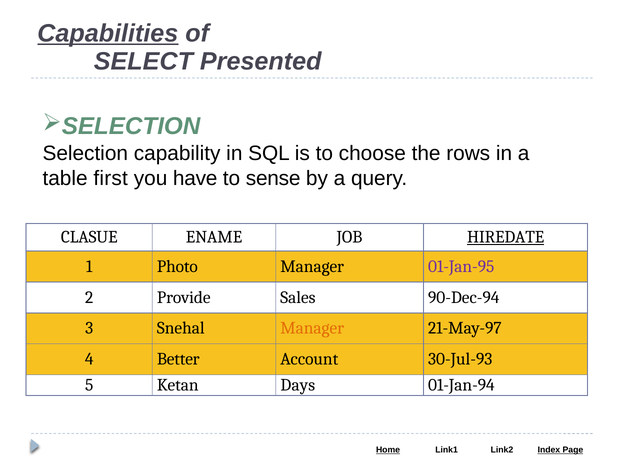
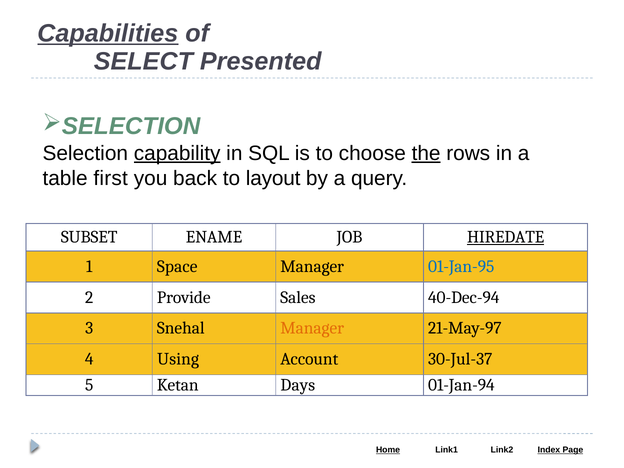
capability underline: none -> present
the underline: none -> present
have: have -> back
sense: sense -> layout
CLASUE: CLASUE -> SUBSET
Photo: Photo -> Space
01-Jan-95 colour: purple -> blue
90-Dec-94: 90-Dec-94 -> 40-Dec-94
Better: Better -> Using
30-Jul-93: 30-Jul-93 -> 30-Jul-37
